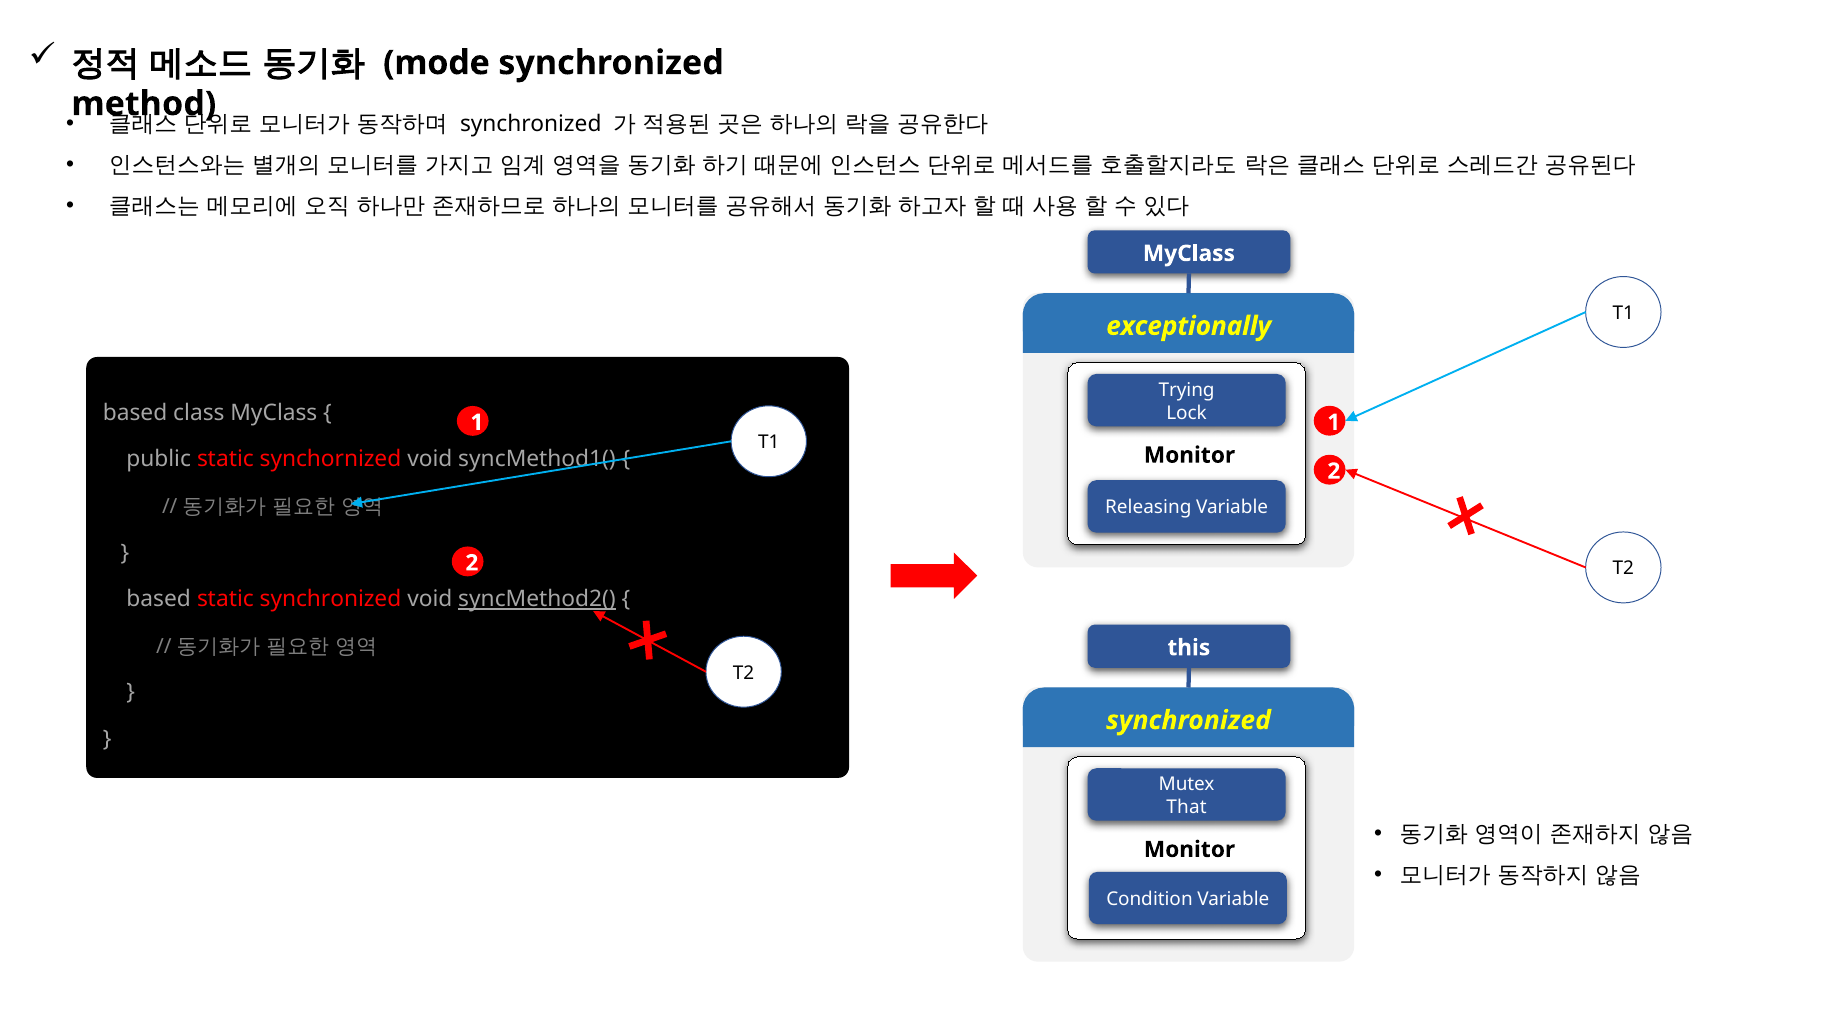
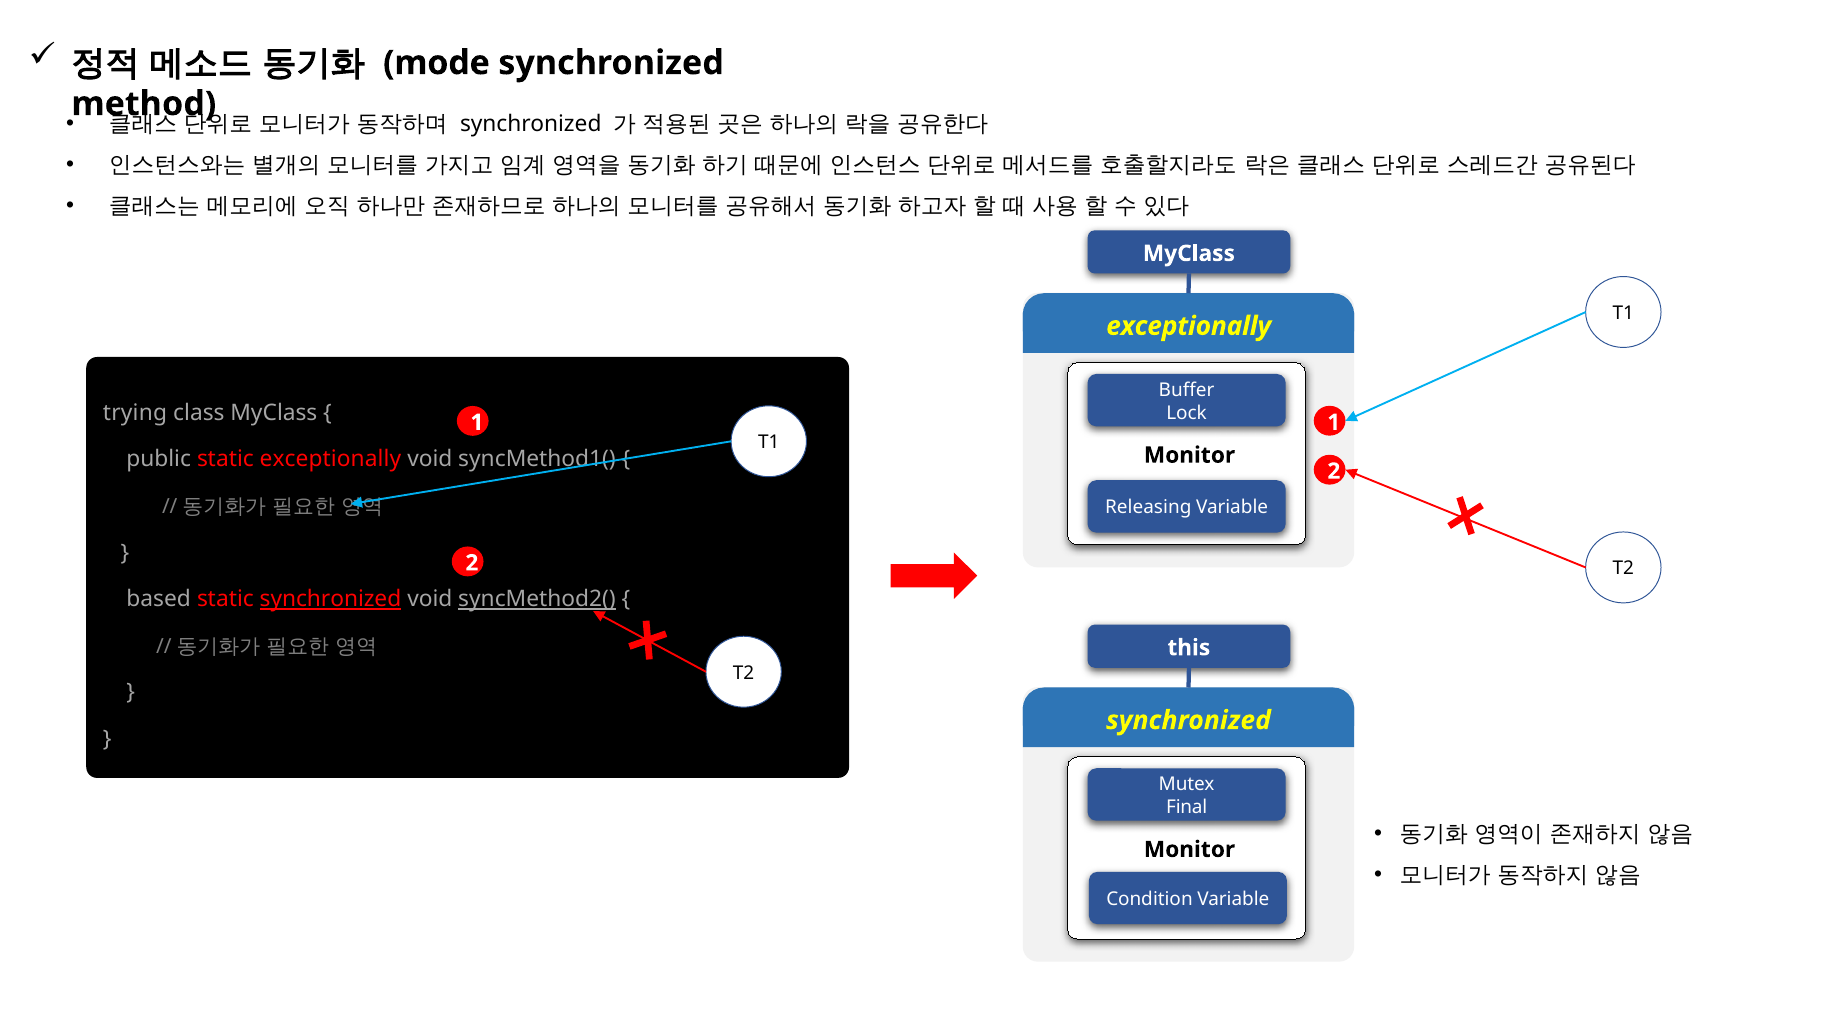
Trying: Trying -> Buffer
based at (135, 413): based -> trying
static synchornized: synchornized -> exceptionally
synchronized at (330, 599) underline: none -> present
That: That -> Final
